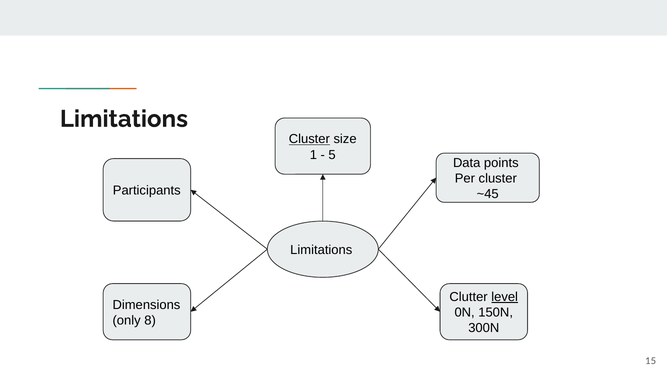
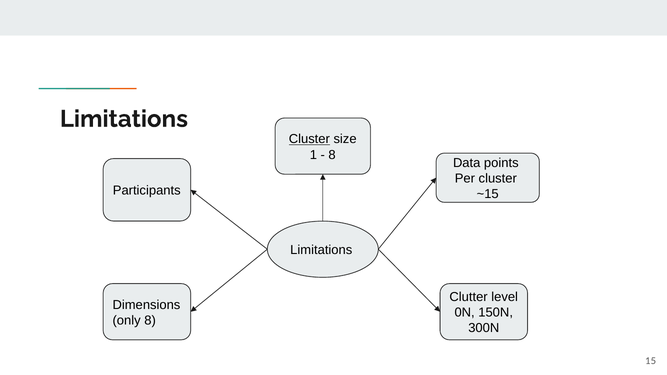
5 at (332, 155): 5 -> 8
~45: ~45 -> ~15
level underline: present -> none
